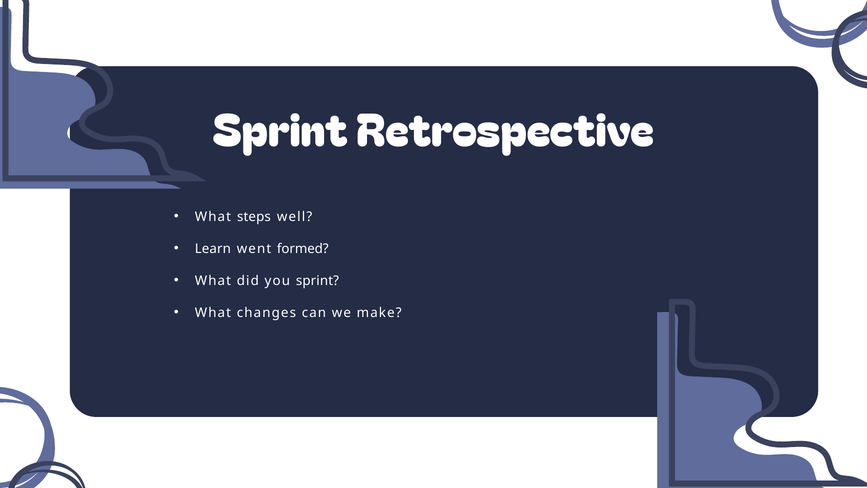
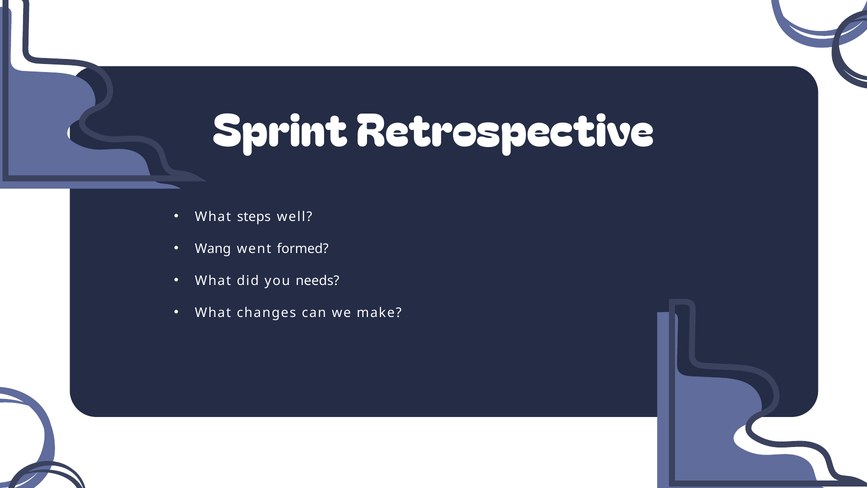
Learn: Learn -> Wang
you sprint: sprint -> needs
